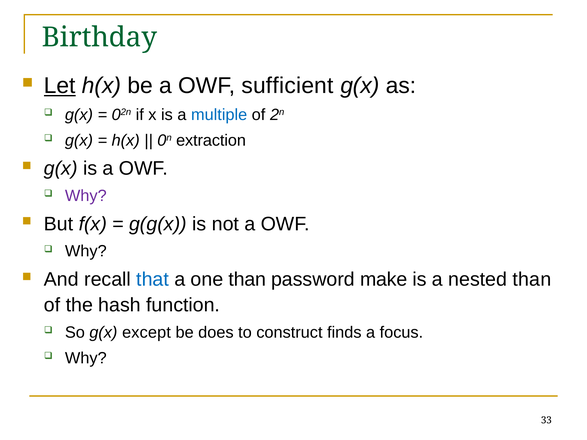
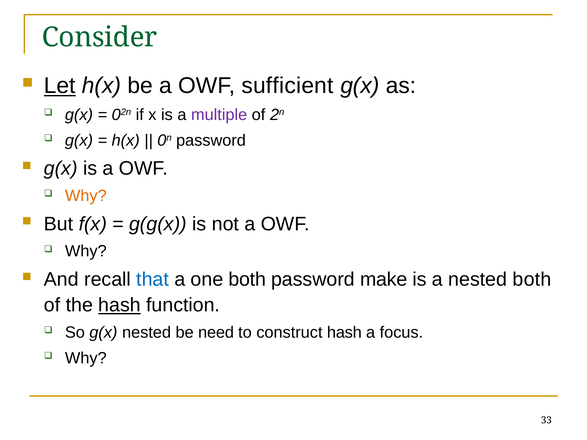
Birthday: Birthday -> Consider
multiple colour: blue -> purple
0n extraction: extraction -> password
Why at (86, 196) colour: purple -> orange
one than: than -> both
nested than: than -> both
hash at (119, 305) underline: none -> present
g(x except: except -> nested
does: does -> need
construct finds: finds -> hash
